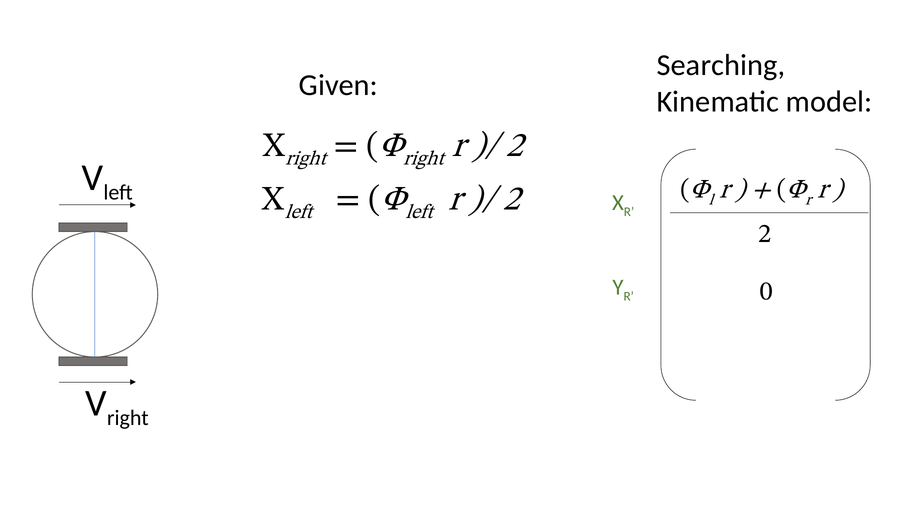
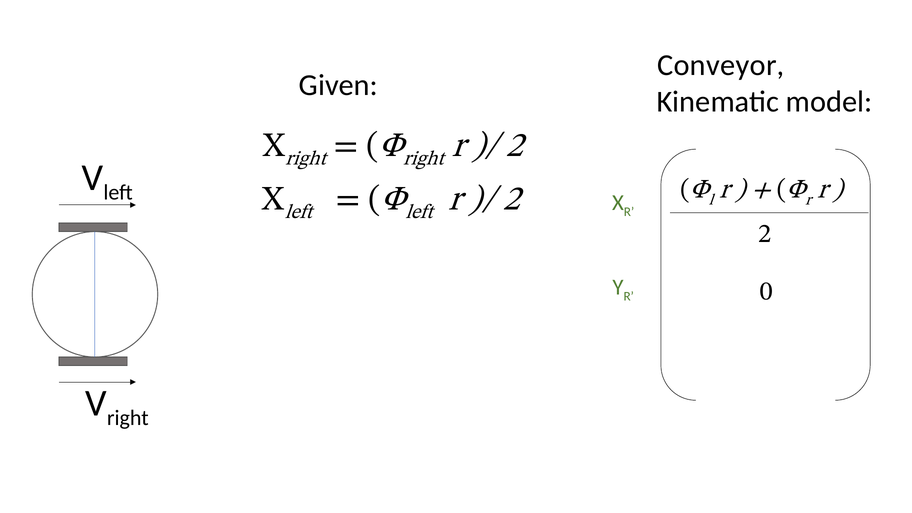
Searching: Searching -> Conveyor
